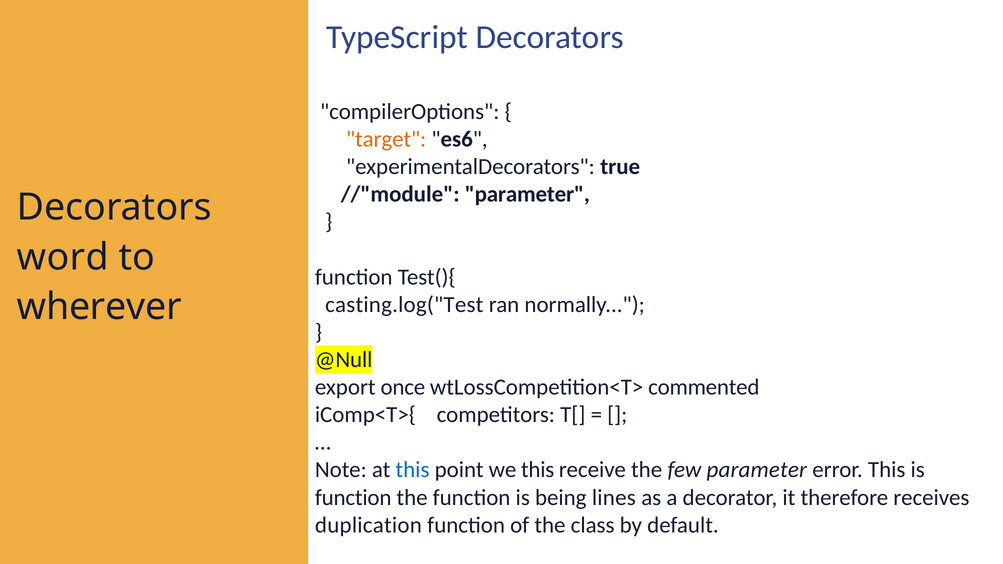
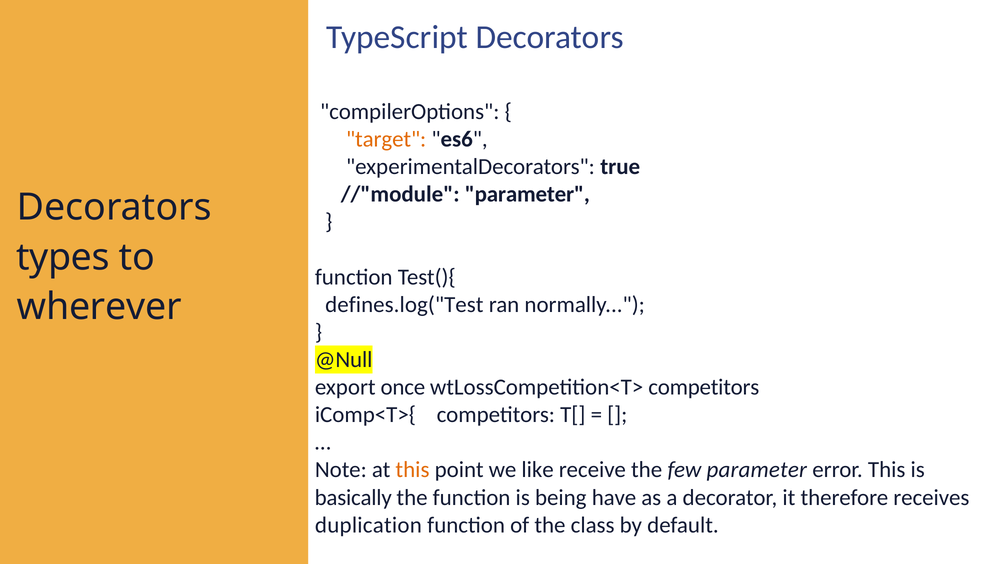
word: word -> types
casting.log("Test: casting.log("Test -> defines.log("Test
wtLossCompetition<T> commented: commented -> competitors
this at (412, 470) colour: blue -> orange
we this: this -> like
function at (353, 498): function -> basically
lines: lines -> have
